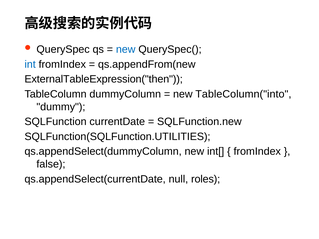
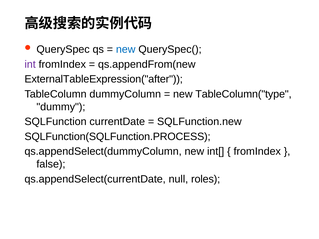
int colour: blue -> purple
ExternalTableExpression("then: ExternalTableExpression("then -> ExternalTableExpression("after
TableColumn("into: TableColumn("into -> TableColumn("type
SQLFunction(SQLFunction.UTILITIES: SQLFunction(SQLFunction.UTILITIES -> SQLFunction(SQLFunction.PROCESS
